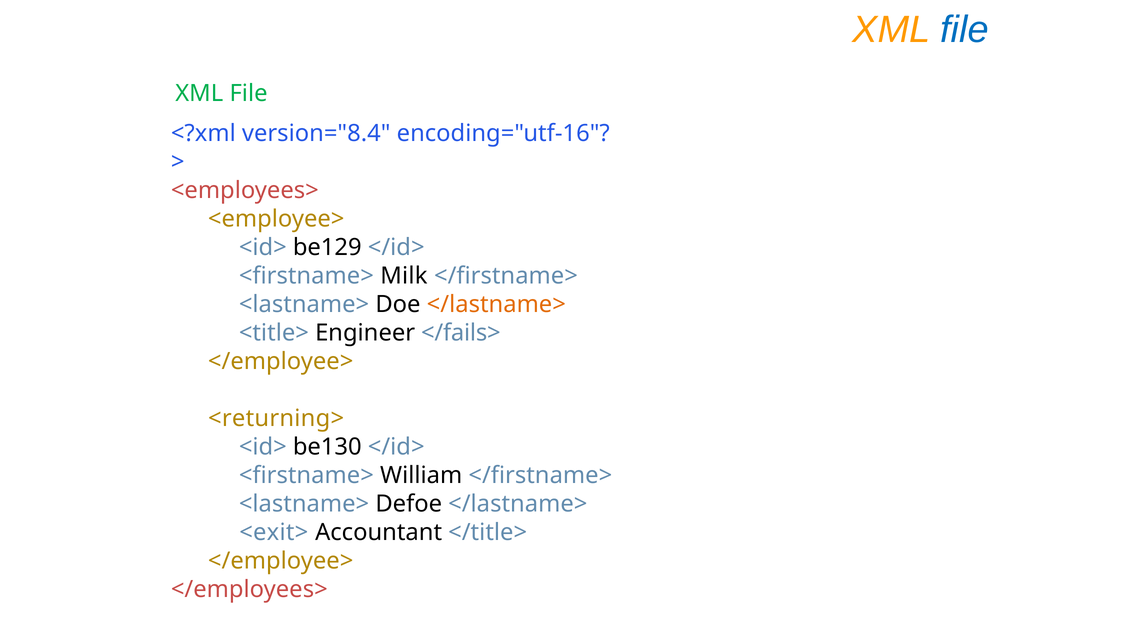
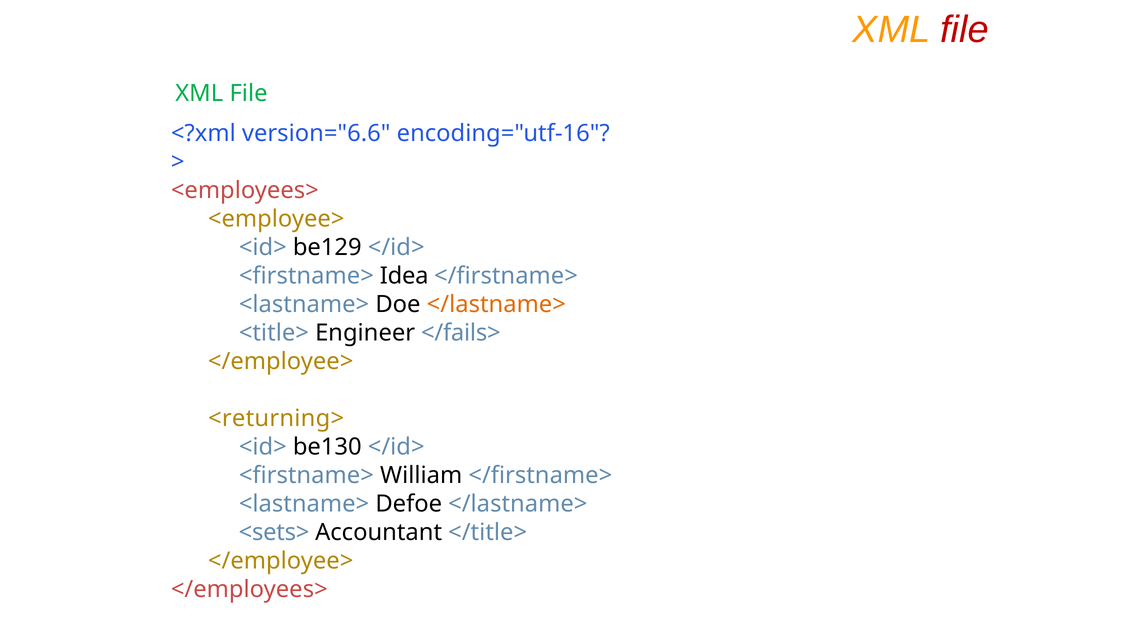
file at (965, 30) colour: blue -> red
version="8.4: version="8.4 -> version="6.6
Milk: Milk -> Idea
<exit>: <exit> -> <sets>
